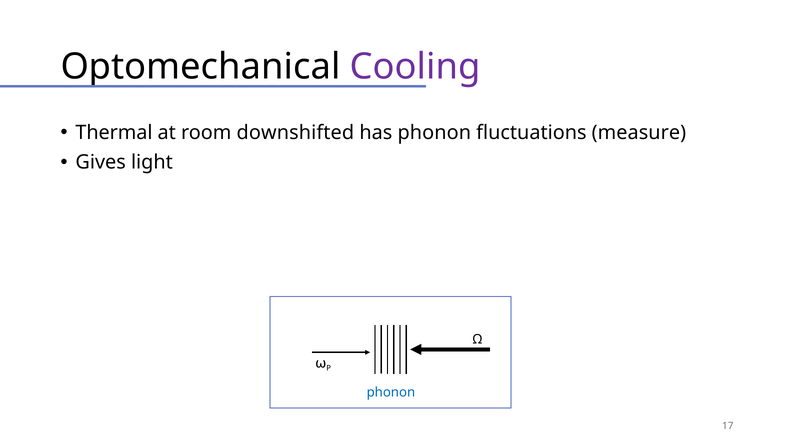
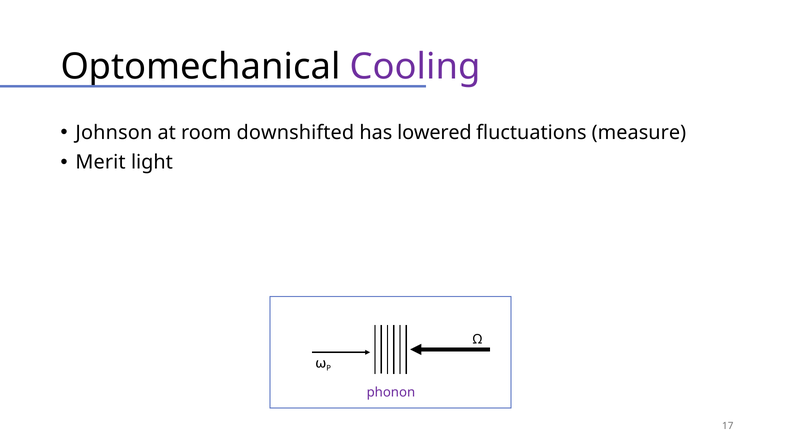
Thermal: Thermal -> Johnson
has phonon: phonon -> lowered
Gives: Gives -> Merit
phonon at (391, 392) colour: blue -> purple
